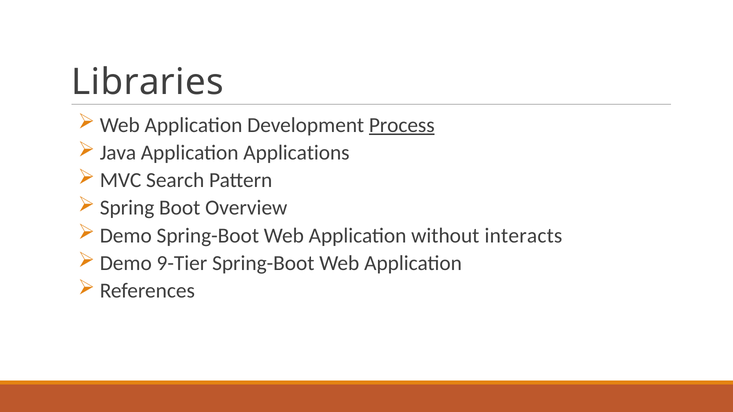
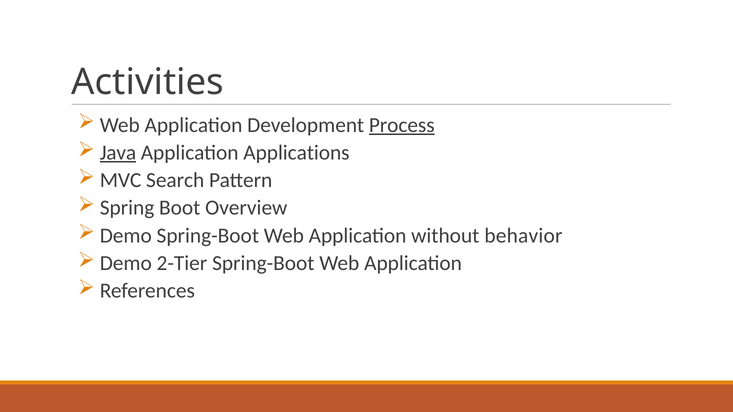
Libraries: Libraries -> Activities
Java underline: none -> present
interacts: interacts -> behavior
9-Tier: 9-Tier -> 2-Tier
